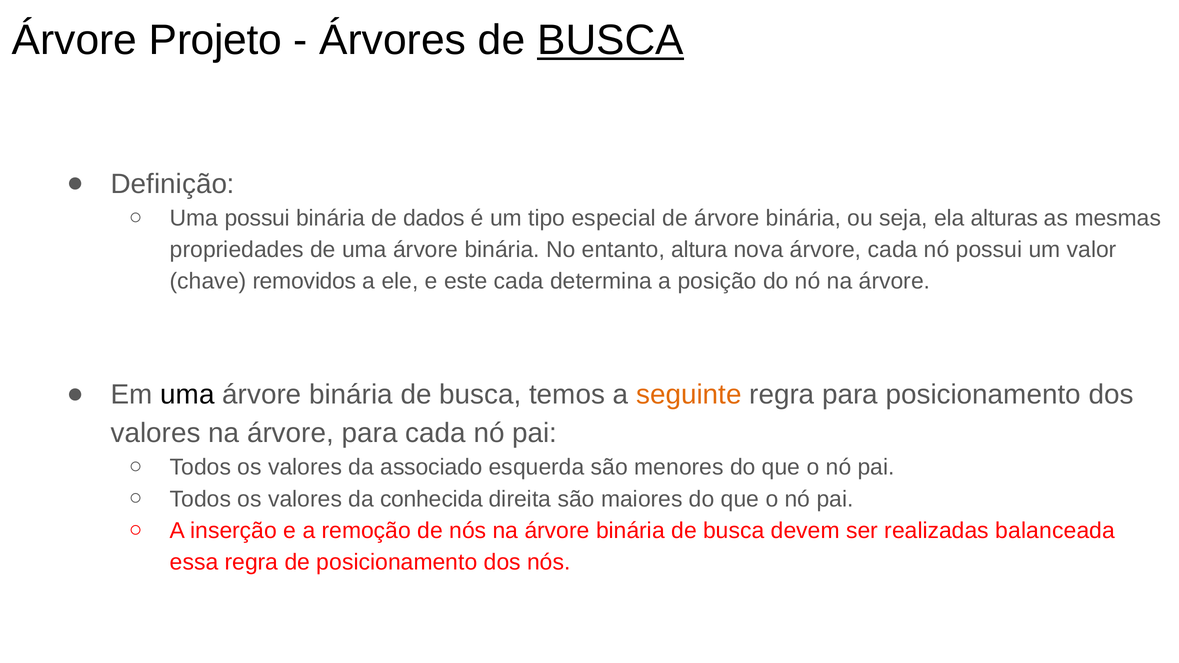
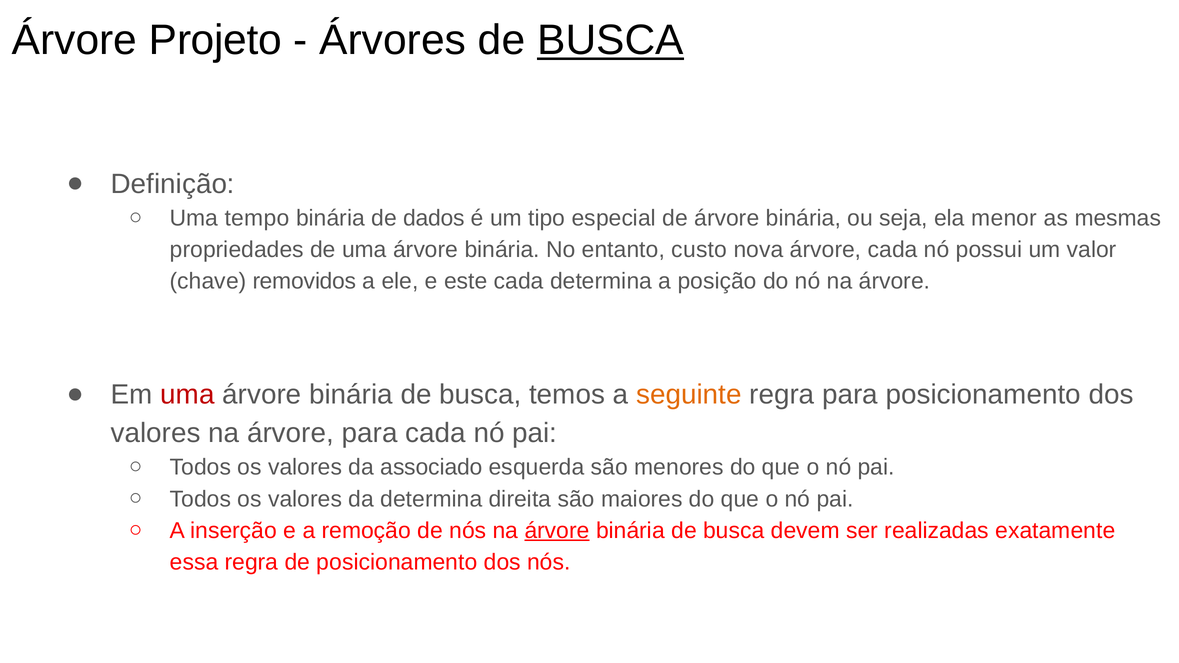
Uma possui: possui -> tempo
alturas: alturas -> menor
altura: altura -> custo
uma at (188, 395) colour: black -> red
da conhecida: conhecida -> determina
árvore at (557, 531) underline: none -> present
balanceada: balanceada -> exatamente
